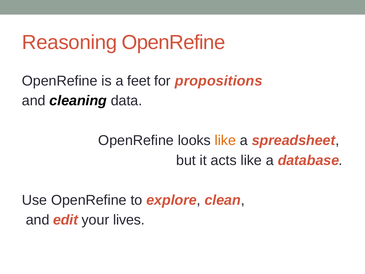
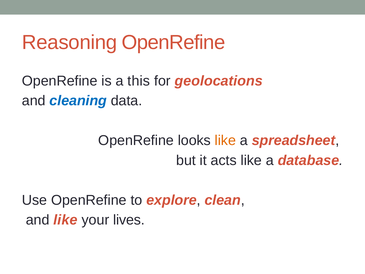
feet: feet -> this
propositions: propositions -> geolocations
cleaning colour: black -> blue
and edit: edit -> like
